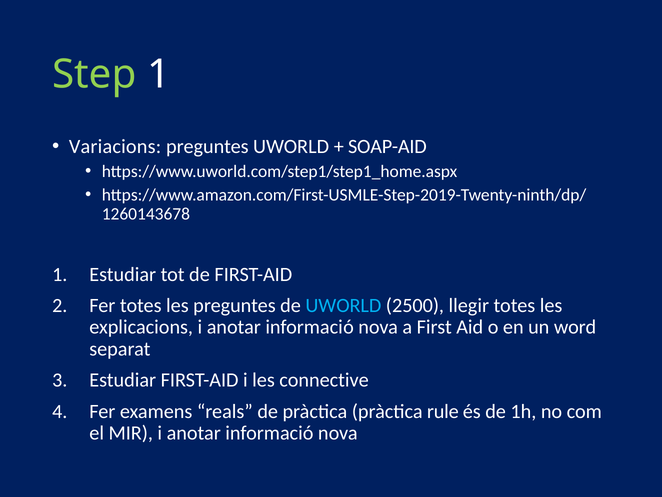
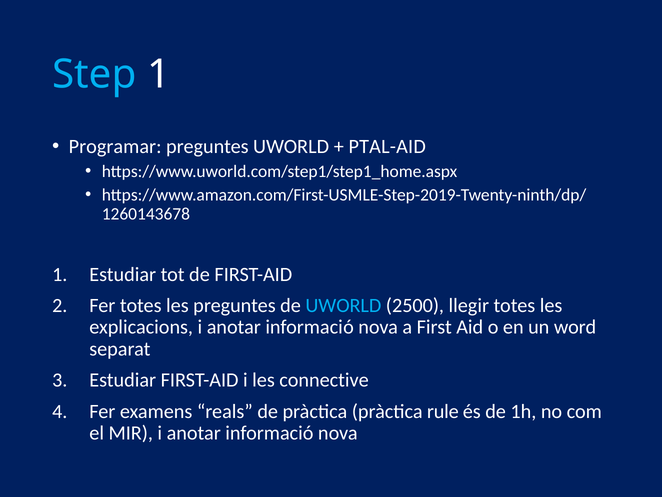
Step colour: light green -> light blue
Variacions: Variacions -> Programar
SOAP-AID: SOAP-AID -> PTAL-AID
